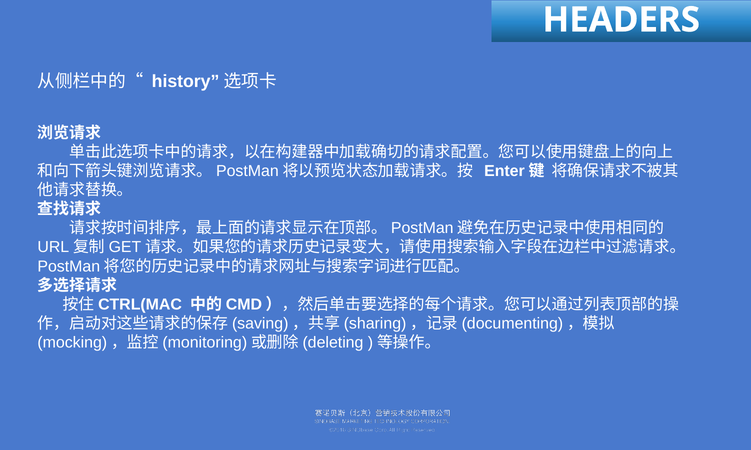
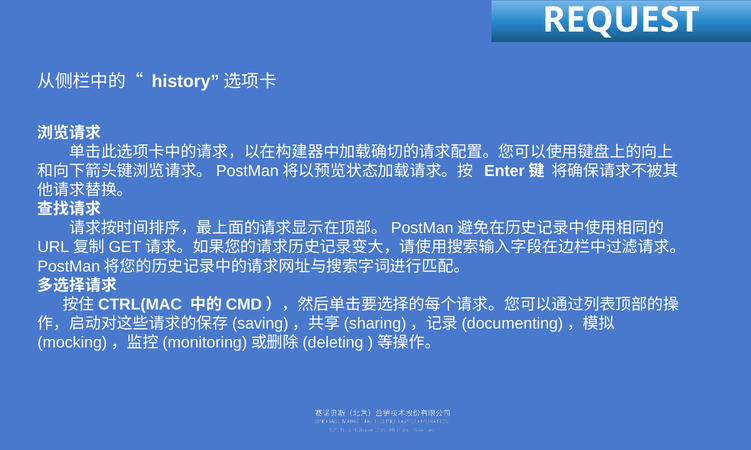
HEADERS: HEADERS -> REQUEST
